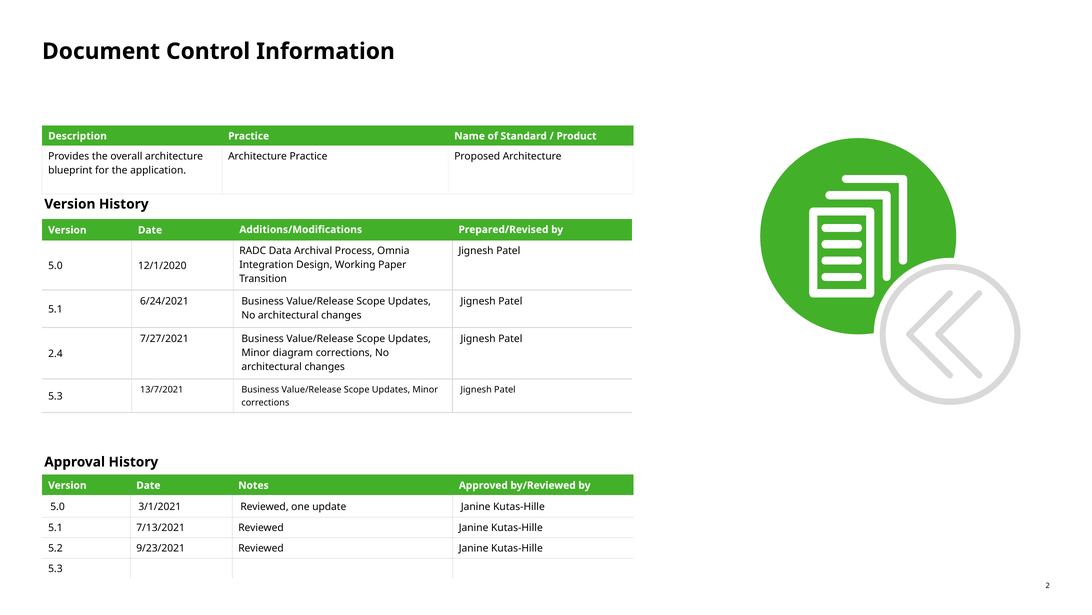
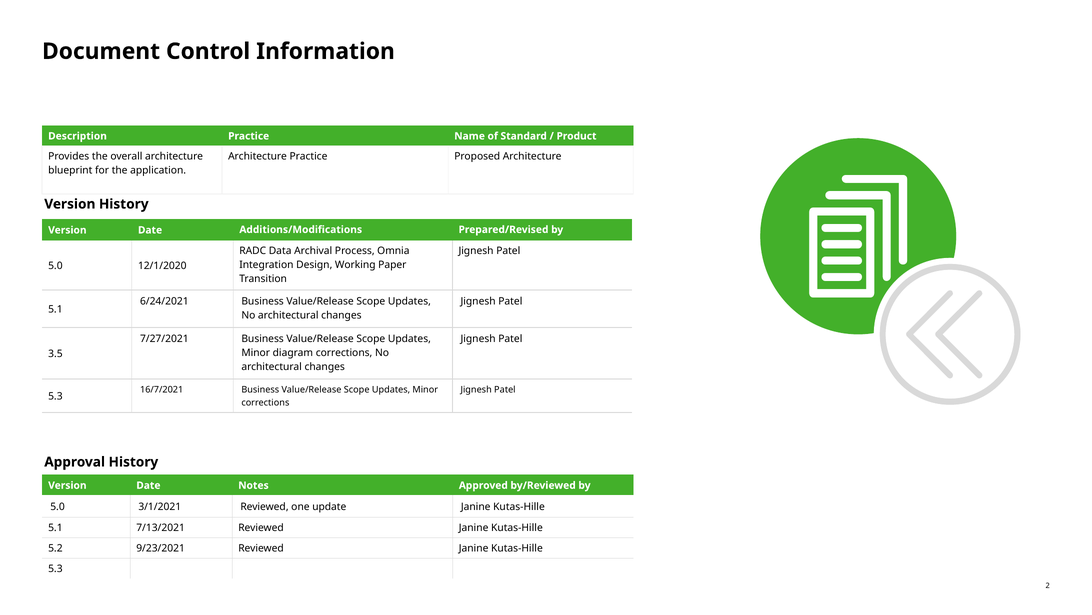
2.4: 2.4 -> 3.5
13/7/2021: 13/7/2021 -> 16/7/2021
